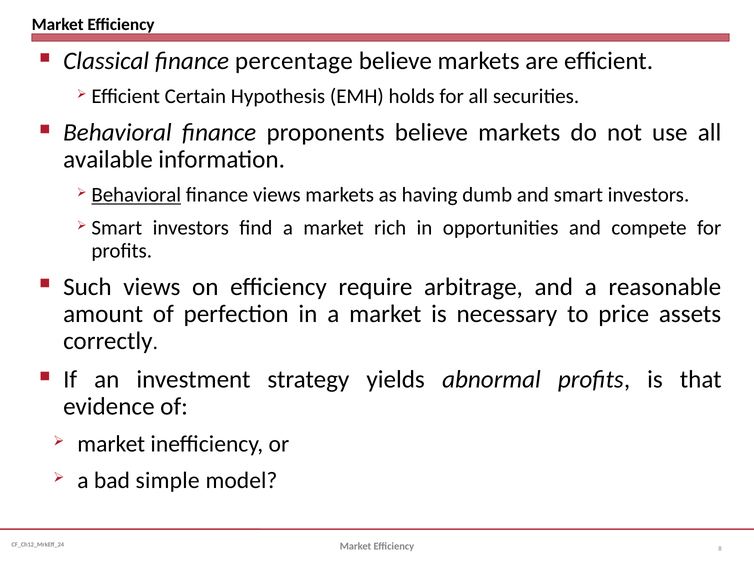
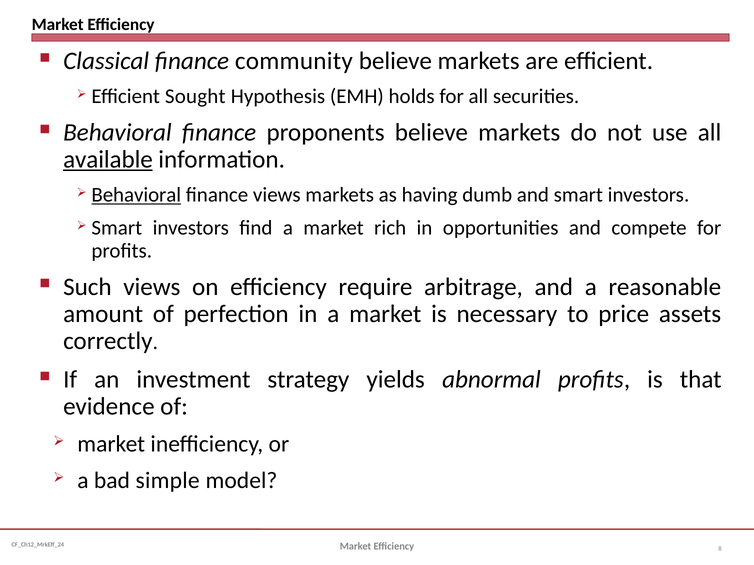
percentage: percentage -> community
Certain: Certain -> Sought
available underline: none -> present
